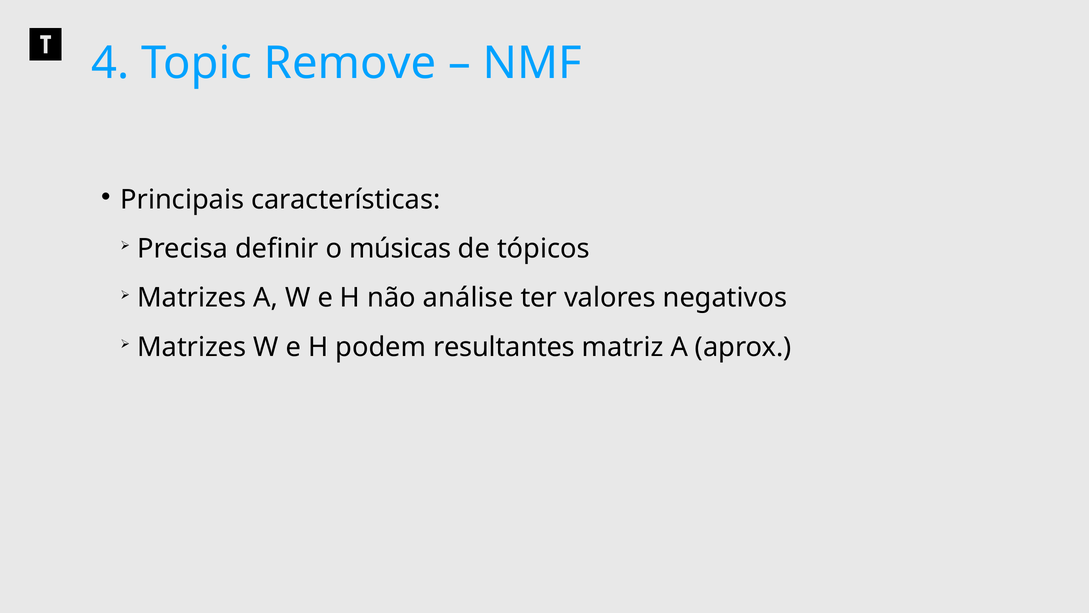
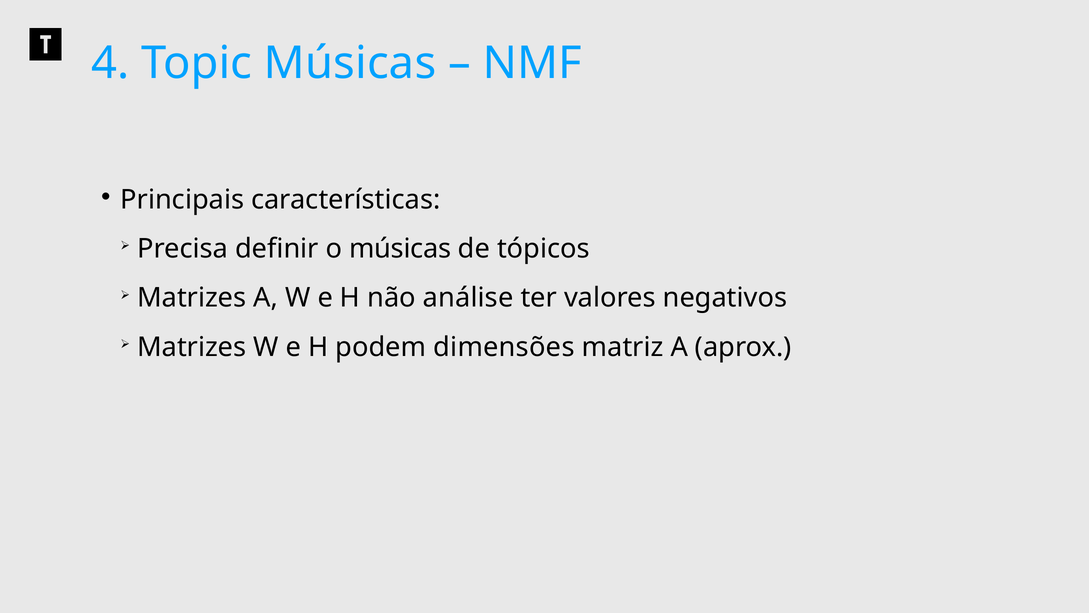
Topic Remove: Remove -> Músicas
resultantes: resultantes -> dimensões
